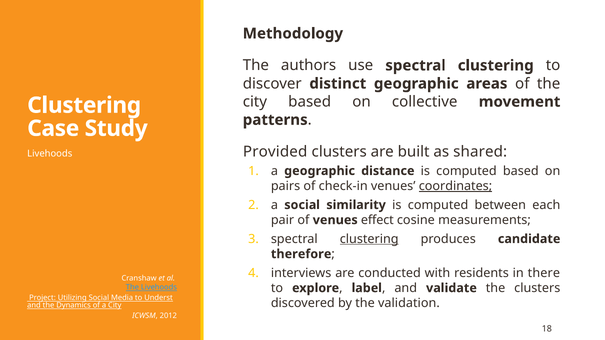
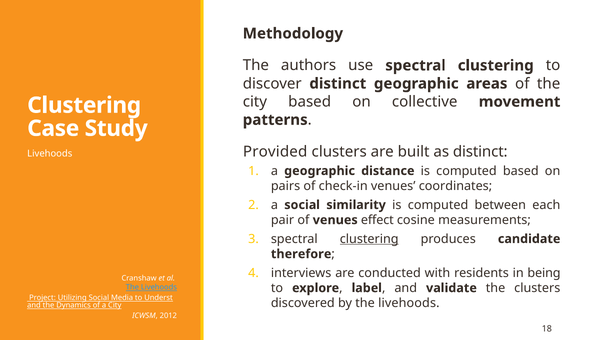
as shared: shared -> distinct
coordinates underline: present -> none
there: there -> being
by the validation: validation -> livehoods
